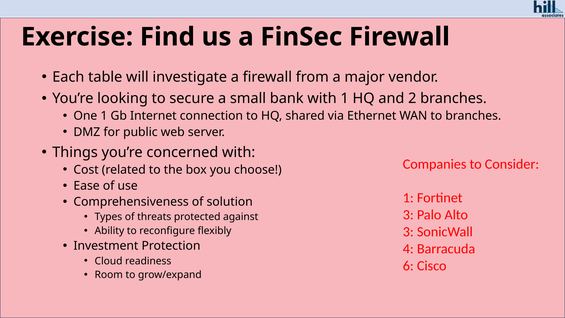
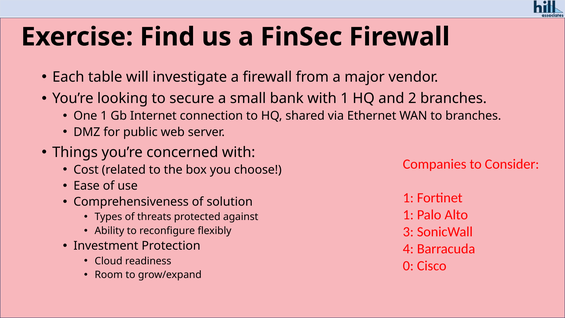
3 at (408, 215): 3 -> 1
6: 6 -> 0
